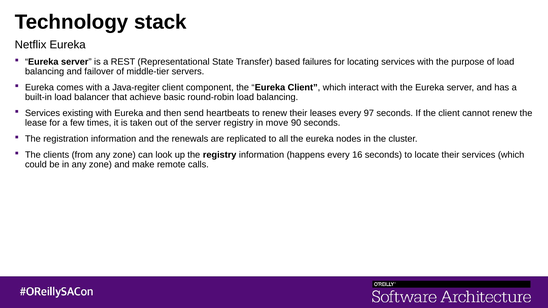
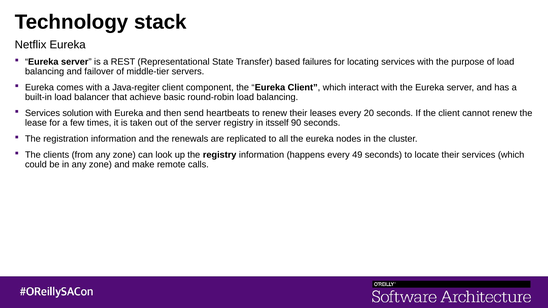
existing: existing -> solution
97: 97 -> 20
move: move -> itsself
16: 16 -> 49
